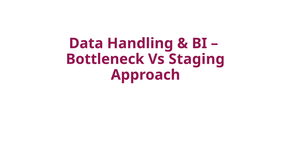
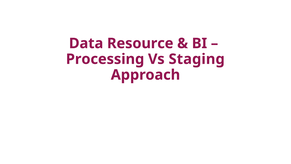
Handling: Handling -> Resource
Bottleneck: Bottleneck -> Processing
